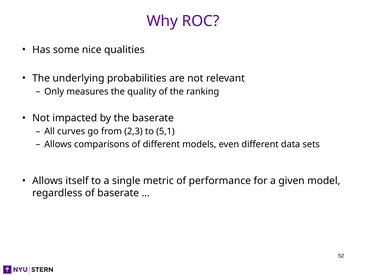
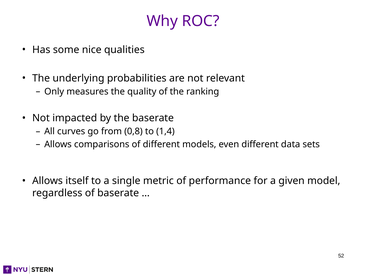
2,3: 2,3 -> 0,8
5,1: 5,1 -> 1,4
